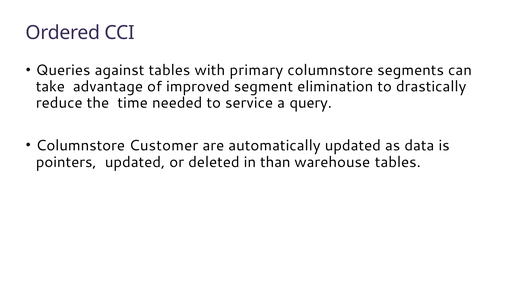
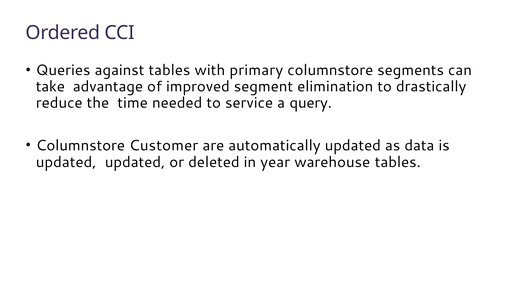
pointers at (66, 163): pointers -> updated
than: than -> year
